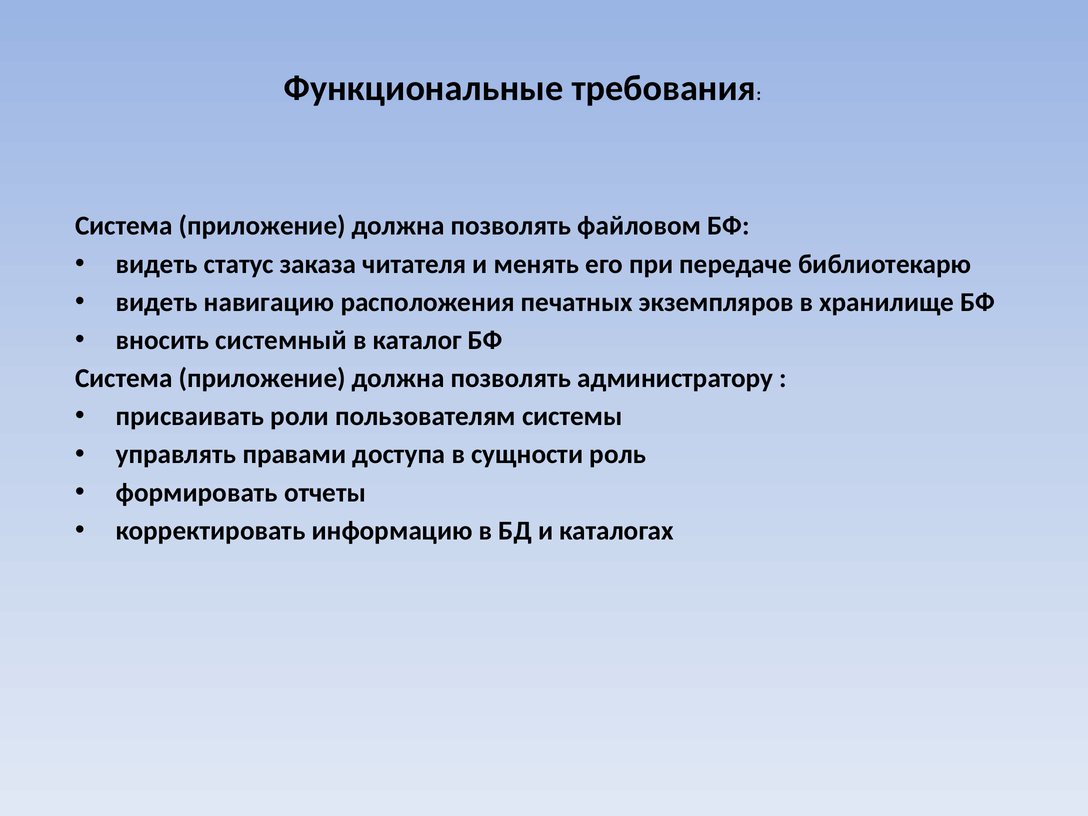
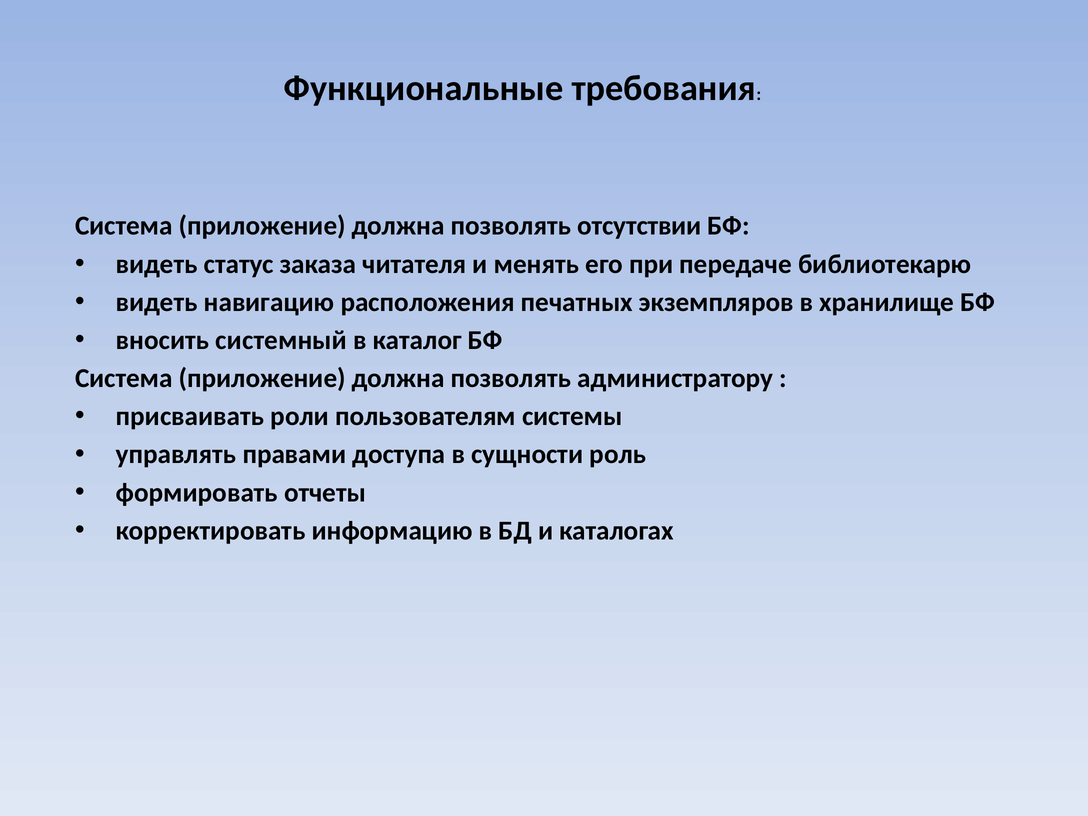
файловом: файловом -> отсутствии
